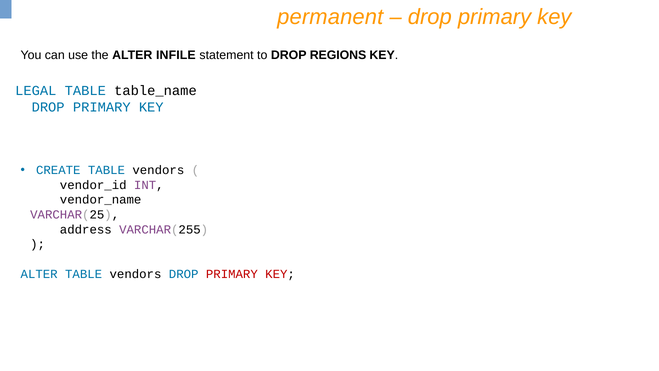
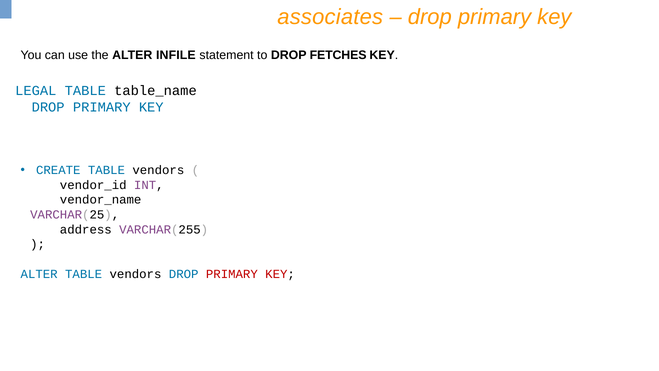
permanent: permanent -> associates
REGIONS: REGIONS -> FETCHES
